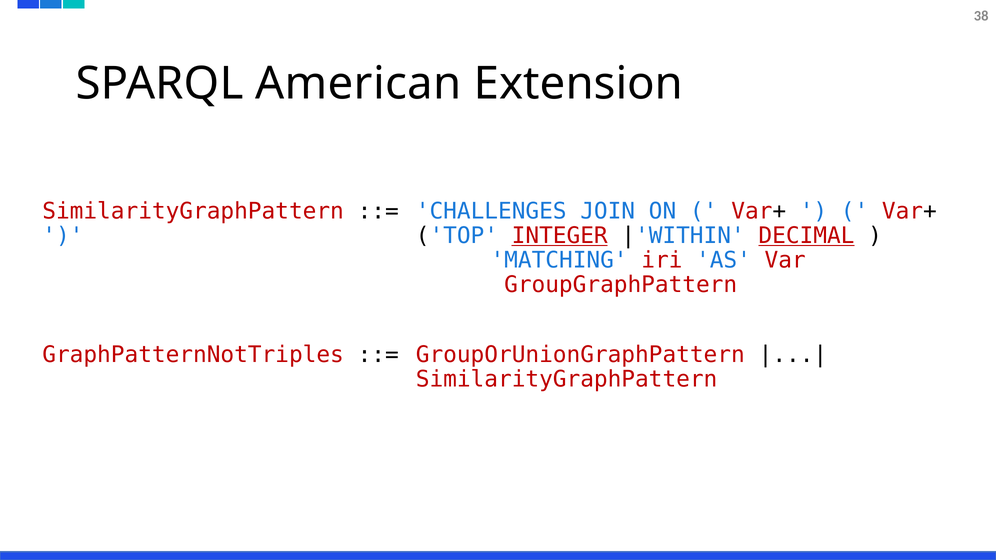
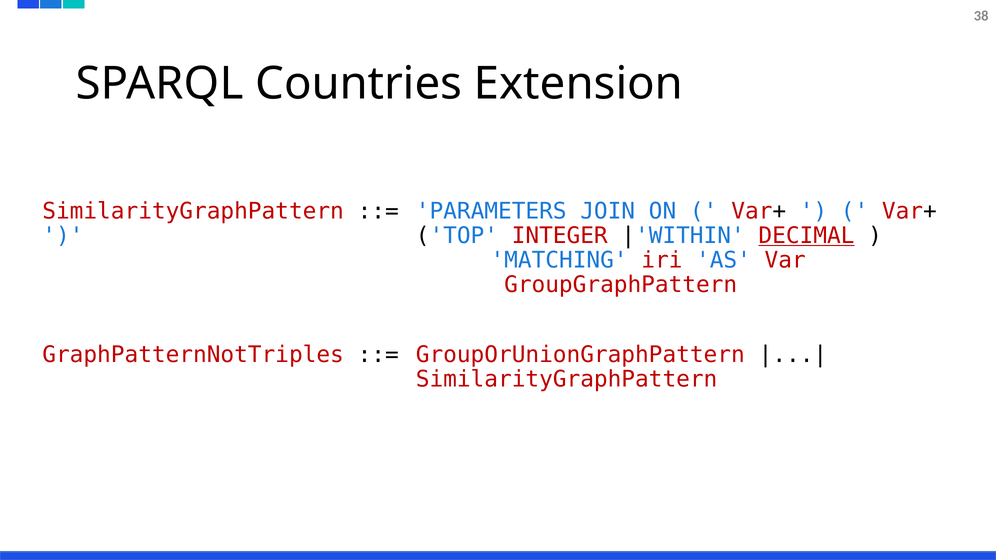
American: American -> Countries
CHALLENGES: CHALLENGES -> PARAMETERS
INTEGER underline: present -> none
